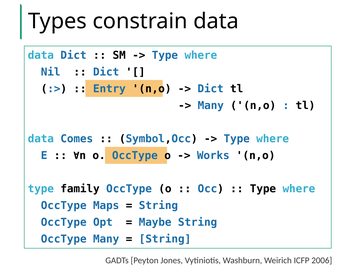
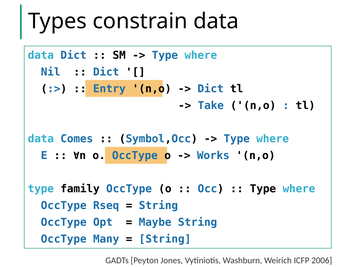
Many at (211, 105): Many -> Take
Maps: Maps -> Rseq
